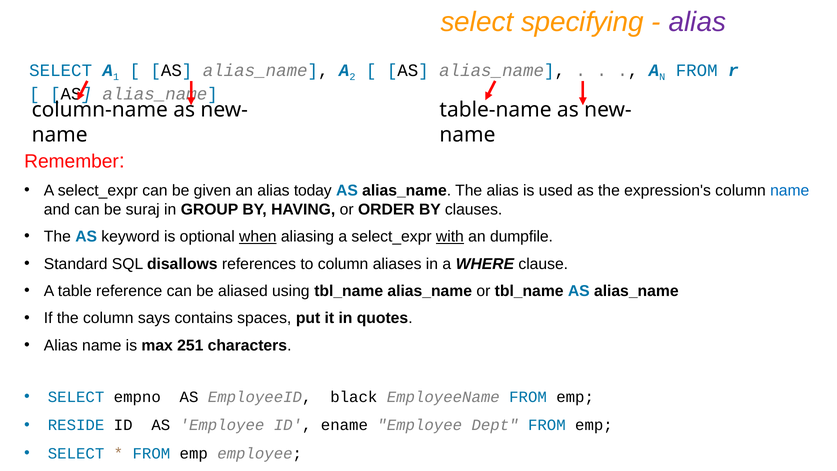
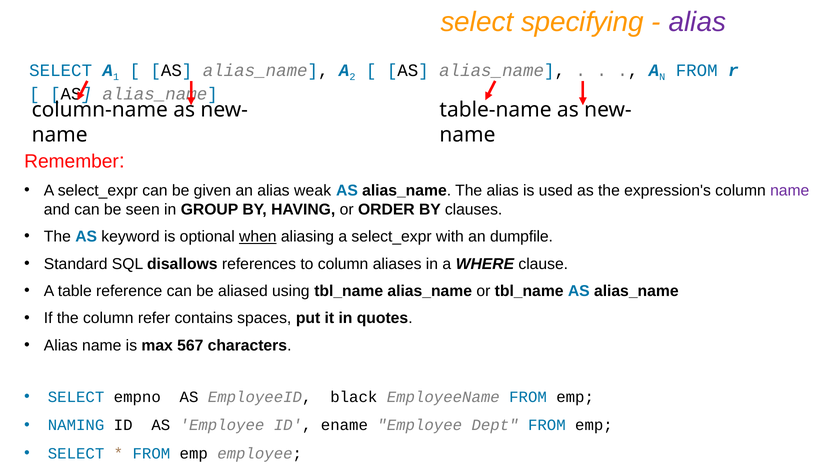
today: today -> weak
name at (790, 191) colour: blue -> purple
suraj: suraj -> seen
with underline: present -> none
says: says -> refer
251: 251 -> 567
RESIDE: RESIDE -> NAMING
